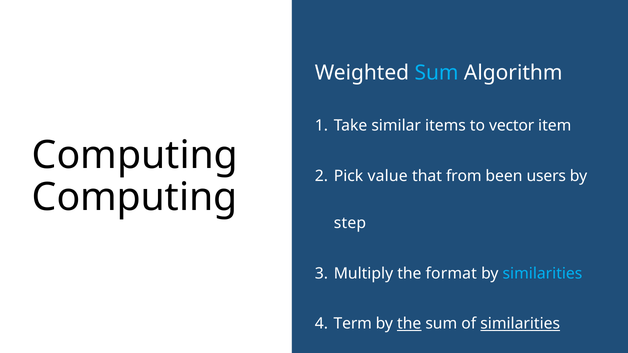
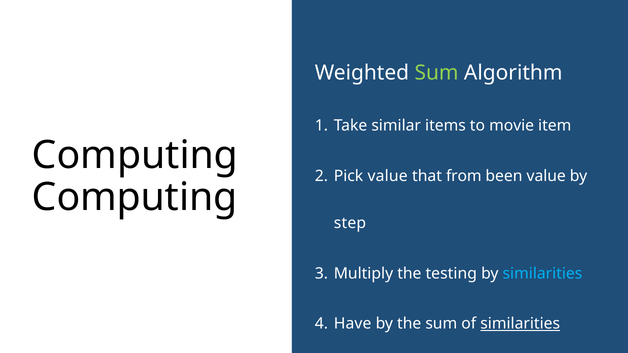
Sum at (437, 73) colour: light blue -> light green
vector: vector -> movie
been users: users -> value
format: format -> testing
Term: Term -> Have
the at (409, 324) underline: present -> none
